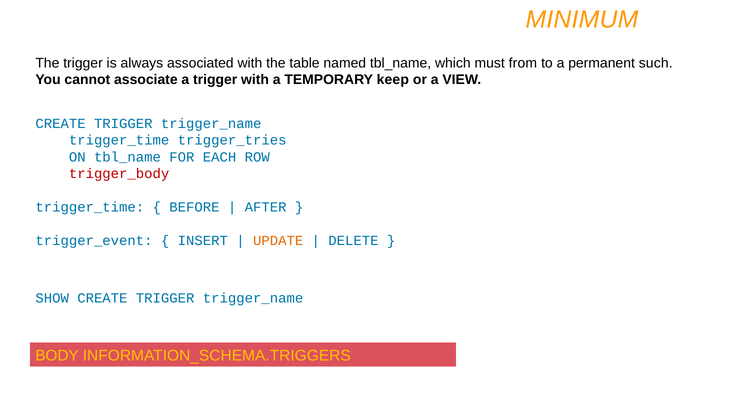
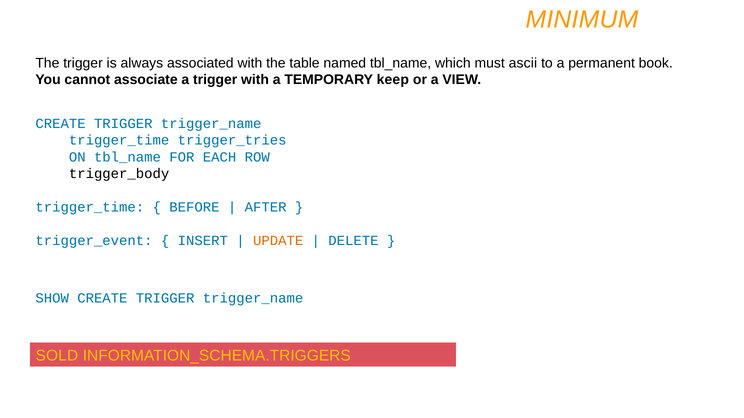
from: from -> ascii
such: such -> book
trigger_body colour: red -> black
BODY: BODY -> SOLD
